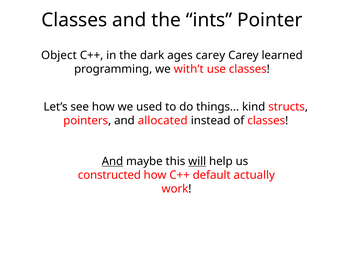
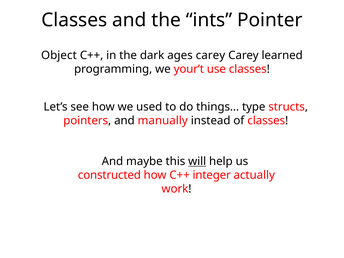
with’t: with’t -> your’t
kind: kind -> type
allocated: allocated -> manually
And at (112, 161) underline: present -> none
default: default -> integer
